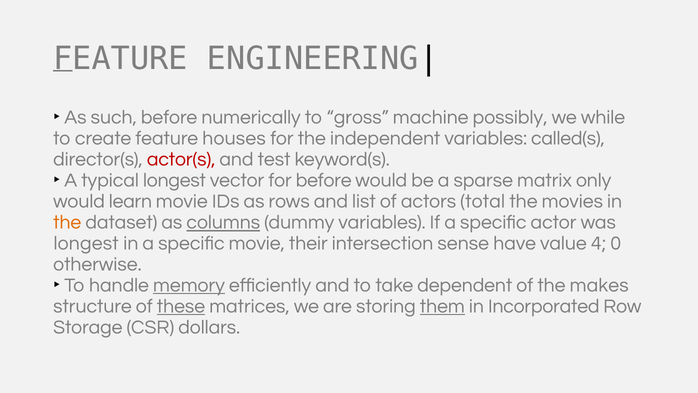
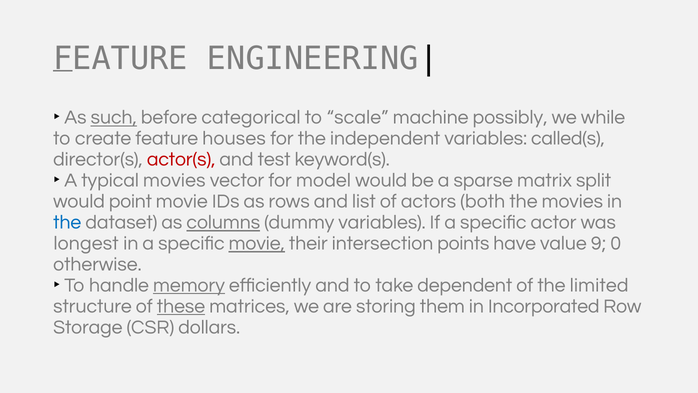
such underline: none -> present
numerically: numerically -> categorical
gross: gross -> scale
typical longest: longest -> movies
for before: before -> model
only: only -> split
learn: learn -> point
total: total -> both
the at (67, 222) colour: orange -> blue
movie at (257, 243) underline: none -> present
sense: sense -> points
4: 4 -> 9
makes: makes -> limited
them underline: present -> none
